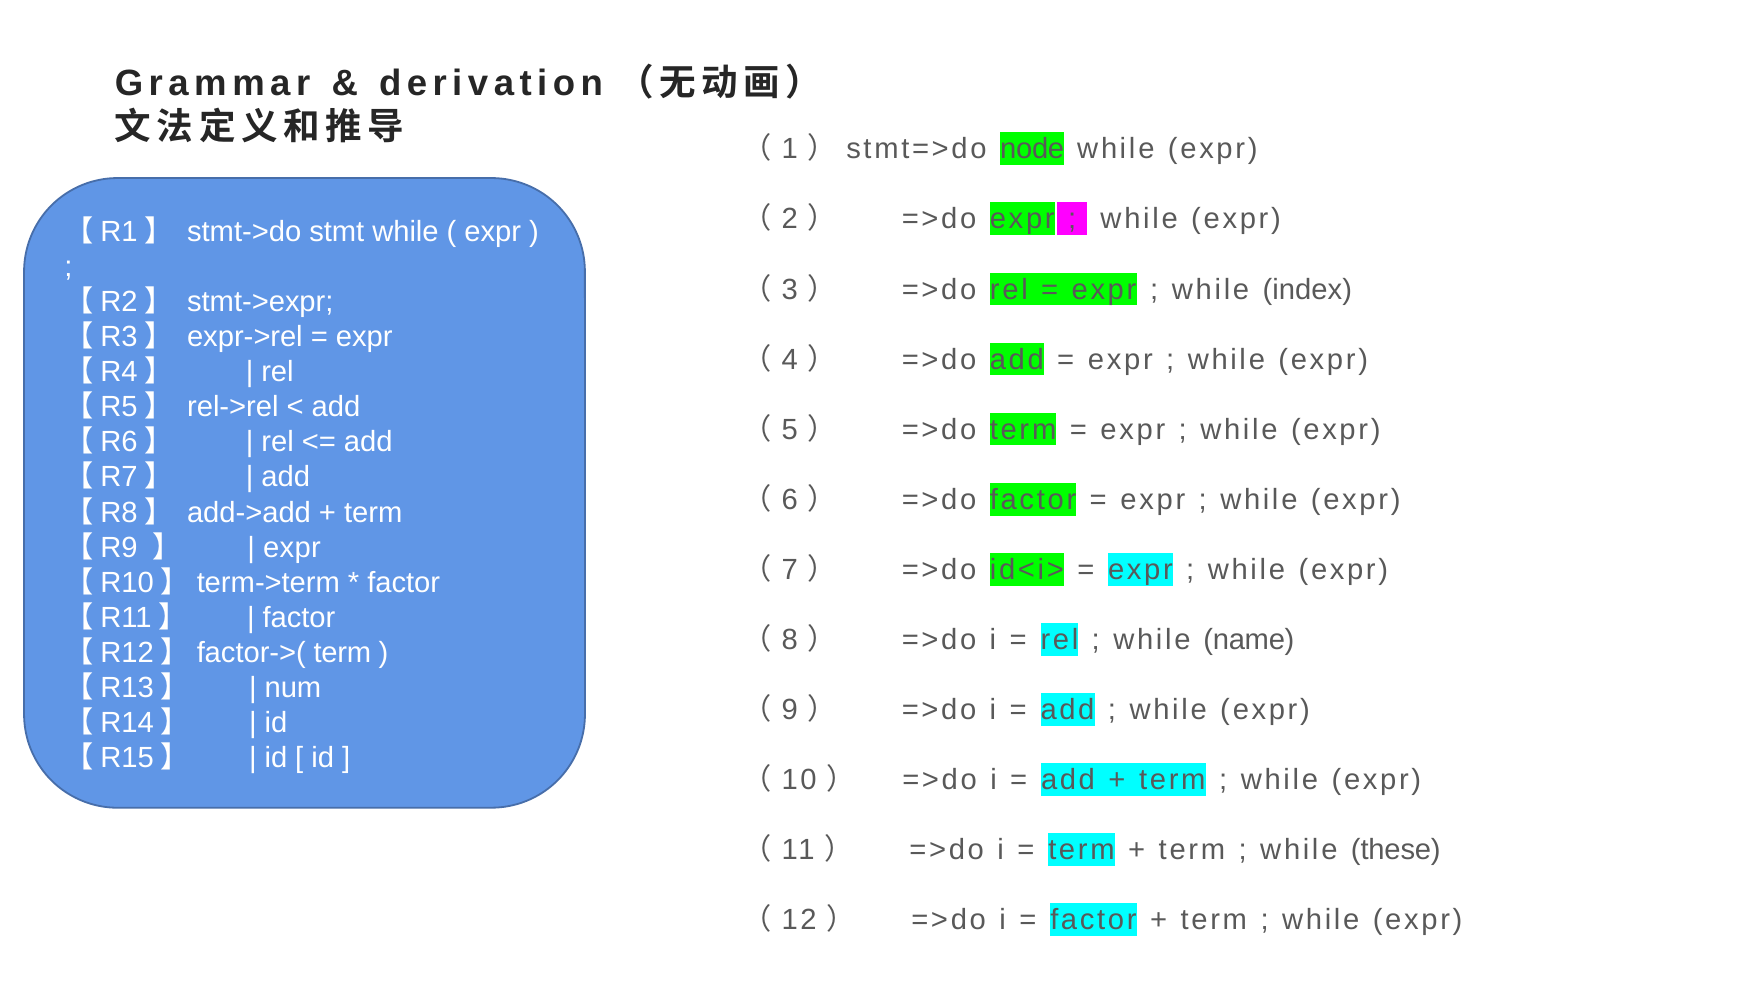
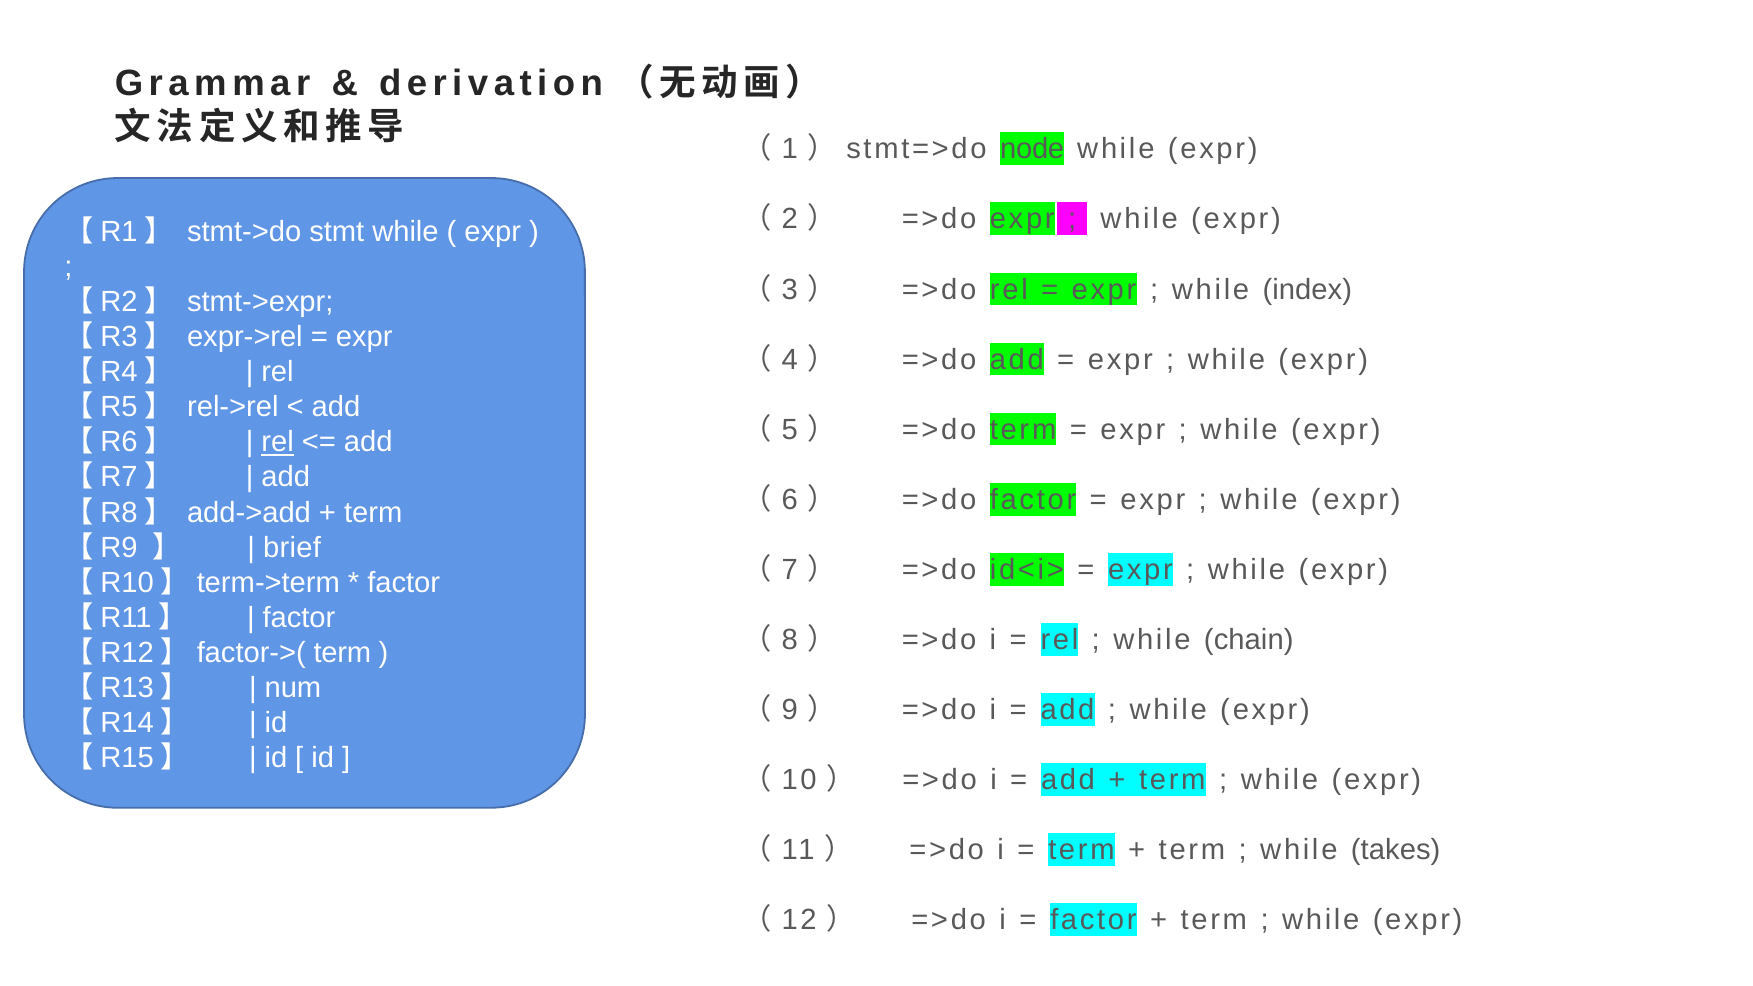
rel at (278, 442) underline: none -> present
expr at (292, 547): expr -> brief
name: name -> chain
these: these -> takes
